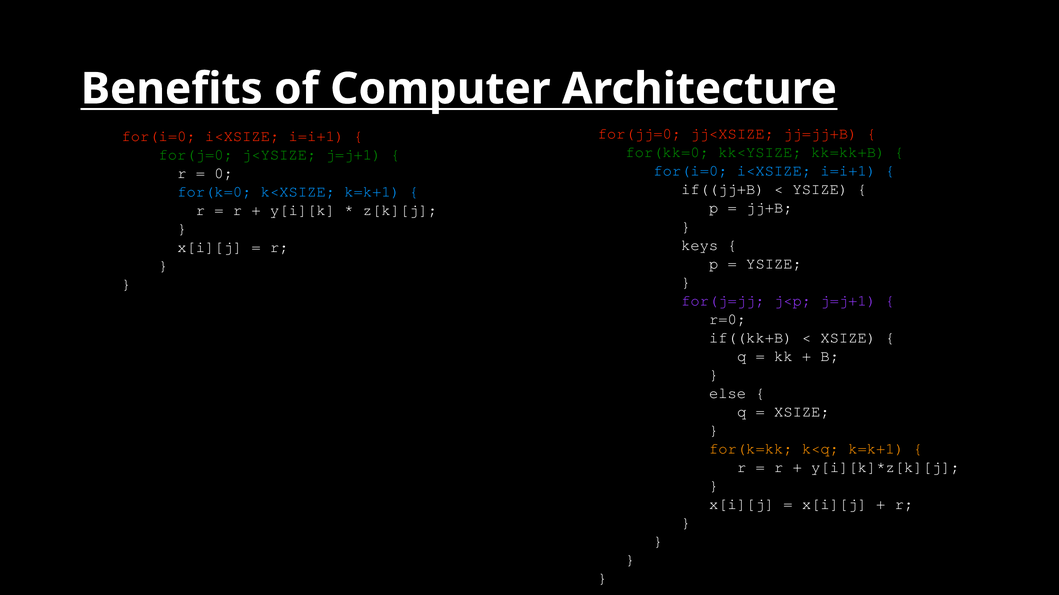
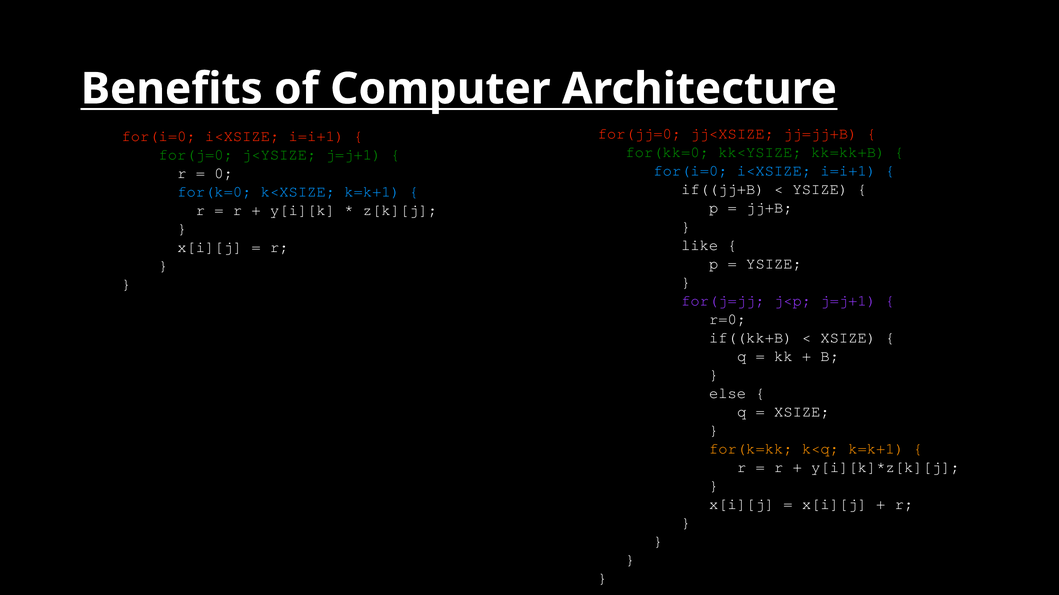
keys: keys -> like
